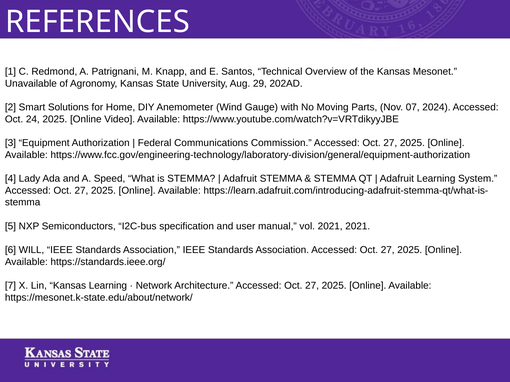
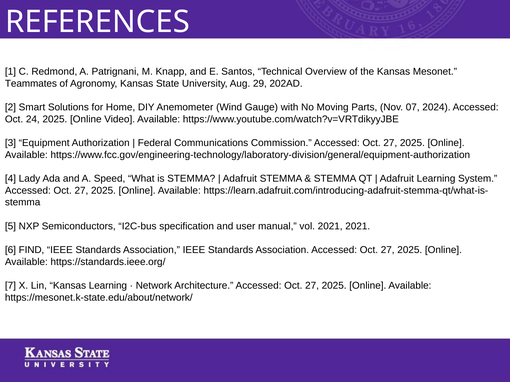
Unavailable: Unavailable -> Teammates
WILL: WILL -> FIND
